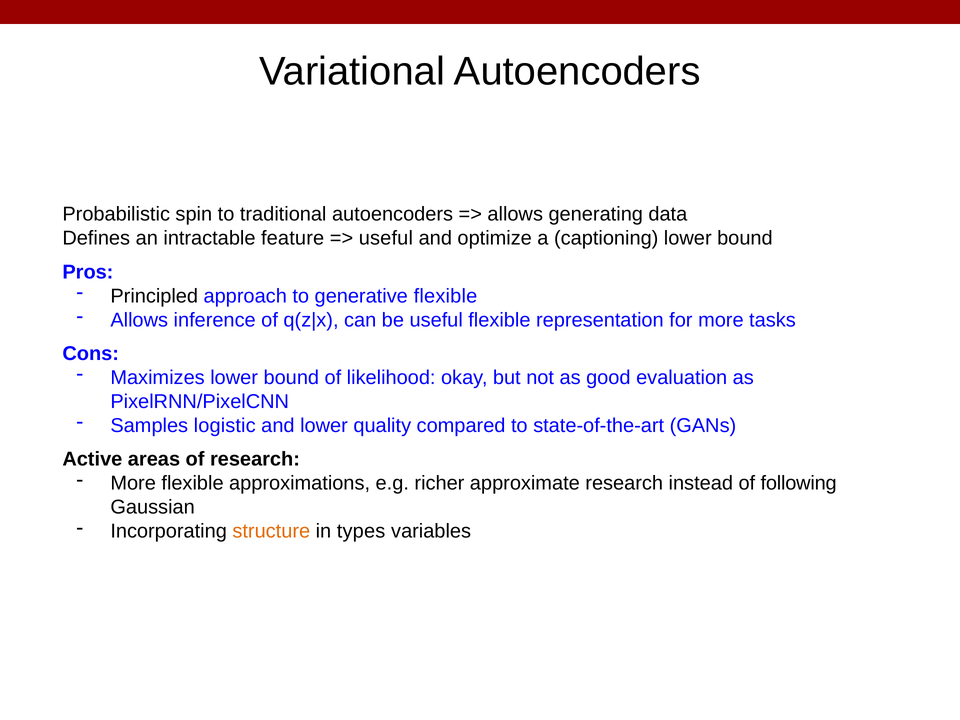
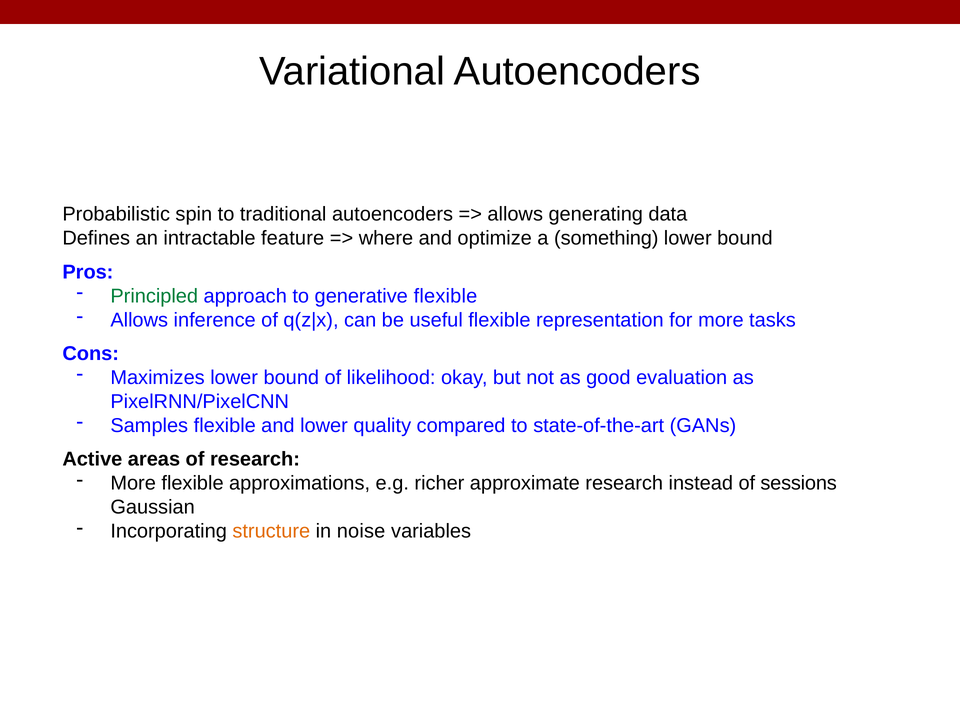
useful at (386, 238): useful -> where
captioning: captioning -> something
Principled colour: black -> green
Samples logistic: logistic -> flexible
following: following -> sessions
types: types -> noise
